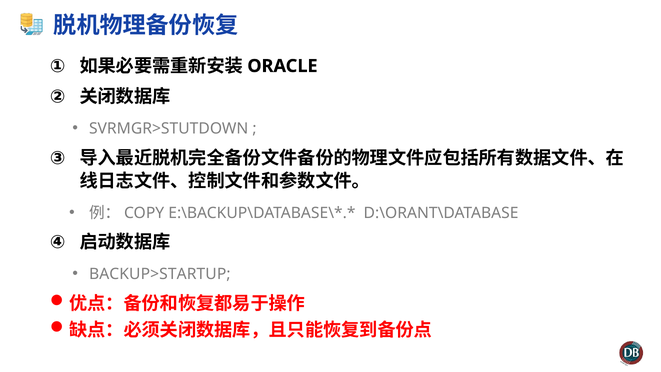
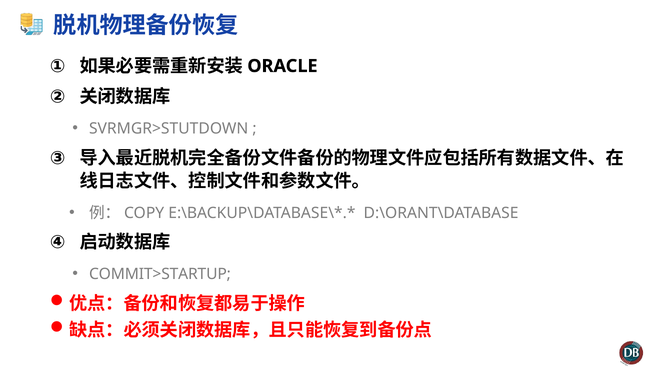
BACKUP>STARTUP: BACKUP>STARTUP -> COMMIT>STARTUP
